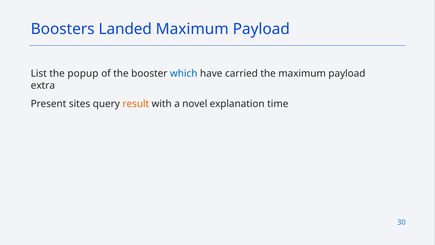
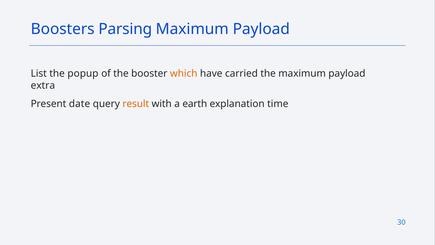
Landed: Landed -> Parsing
which colour: blue -> orange
sites: sites -> date
novel: novel -> earth
